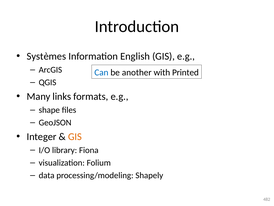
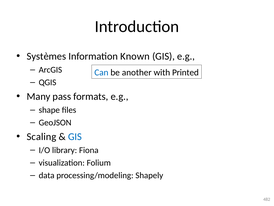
English: English -> Known
links: links -> pass
Integer: Integer -> Scaling
GIS at (75, 136) colour: orange -> blue
